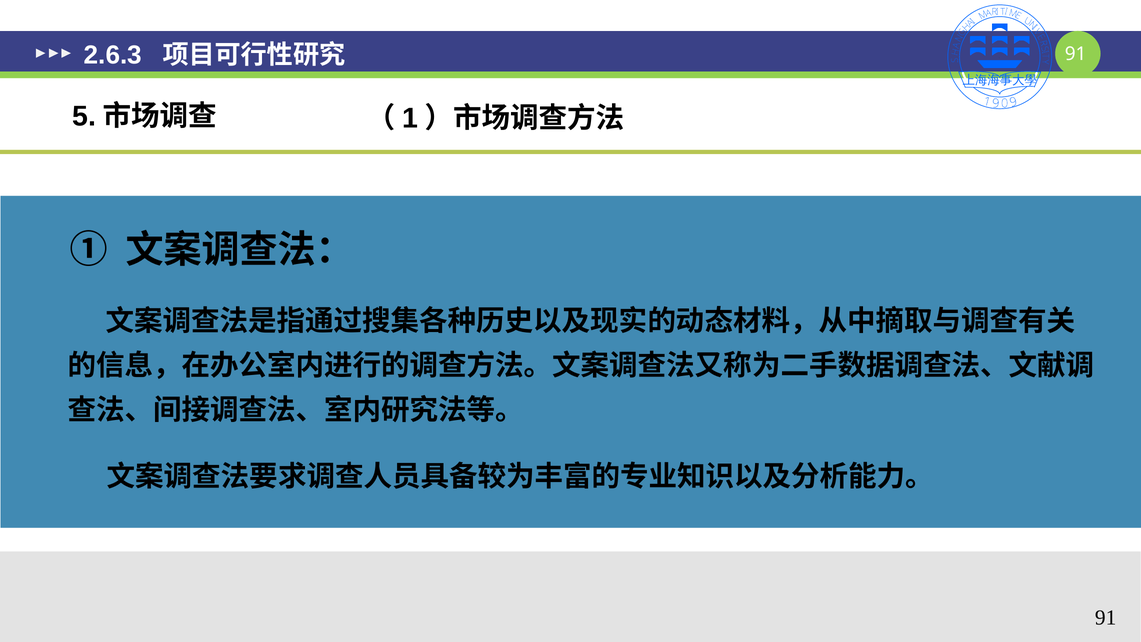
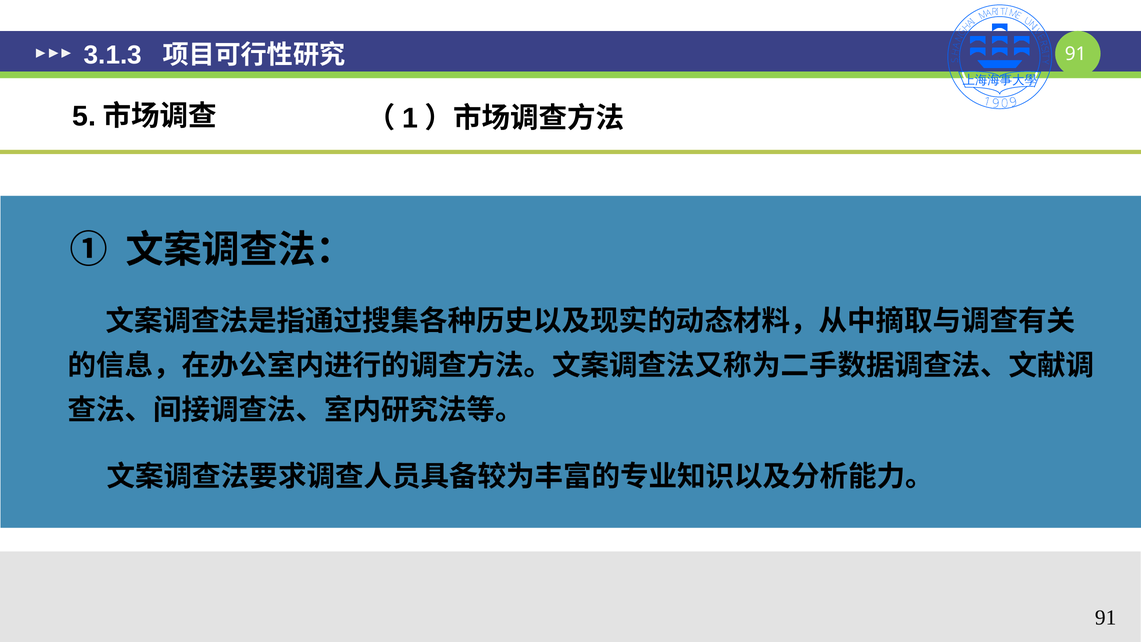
2.6.3: 2.6.3 -> 3.1.3
